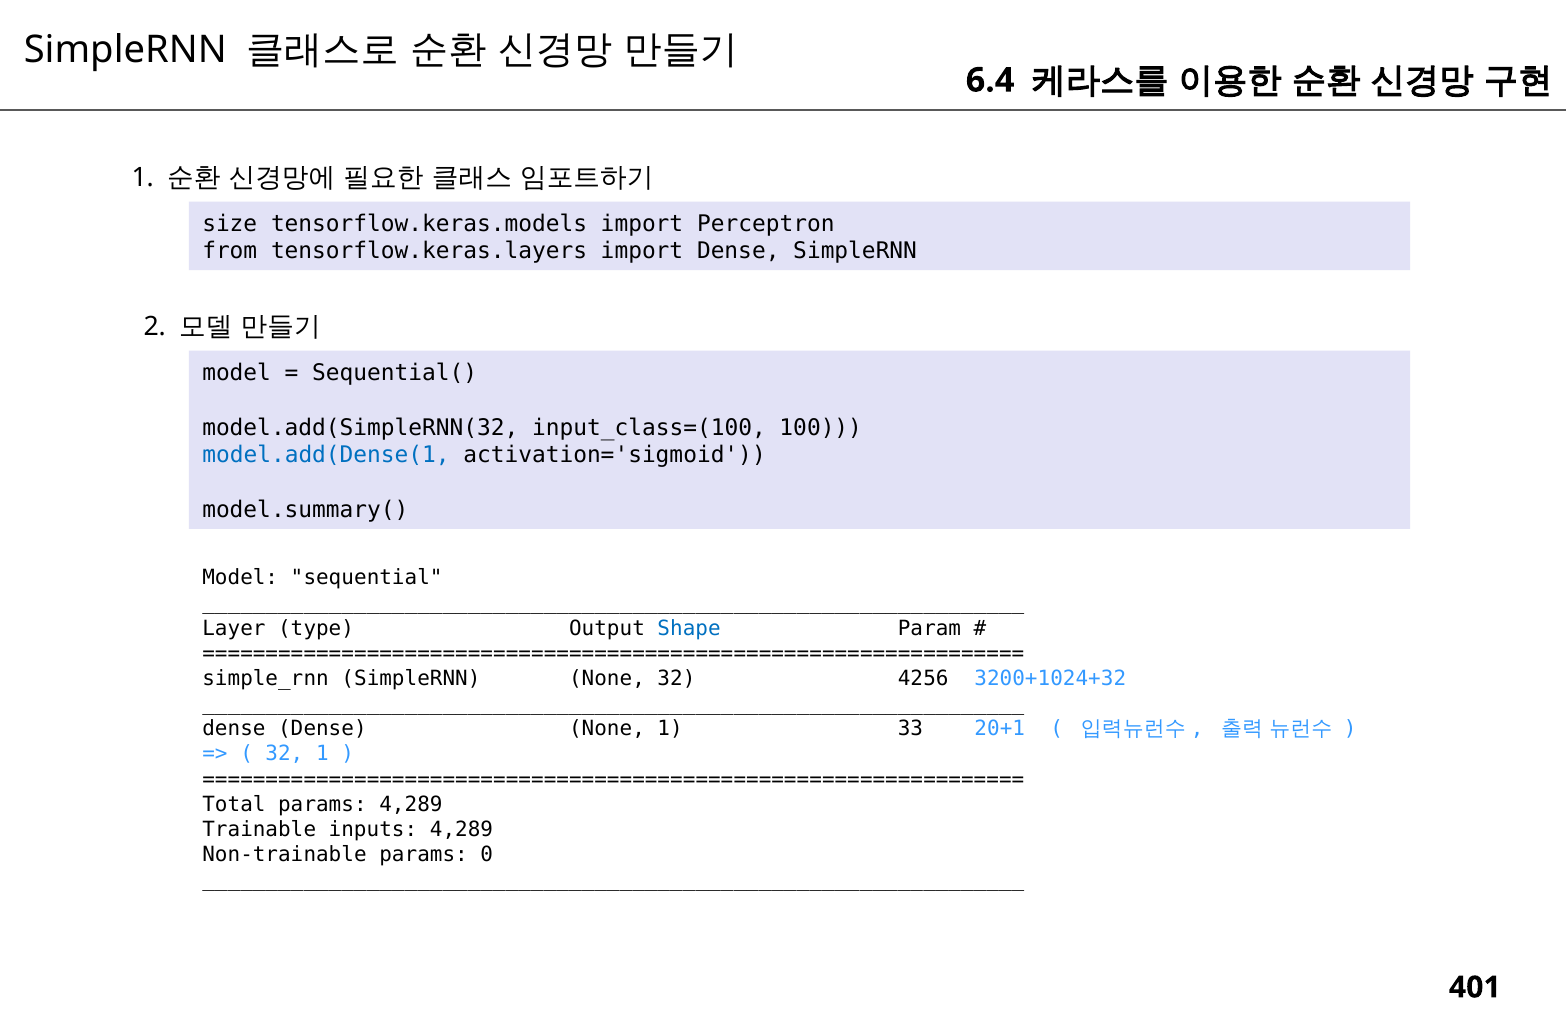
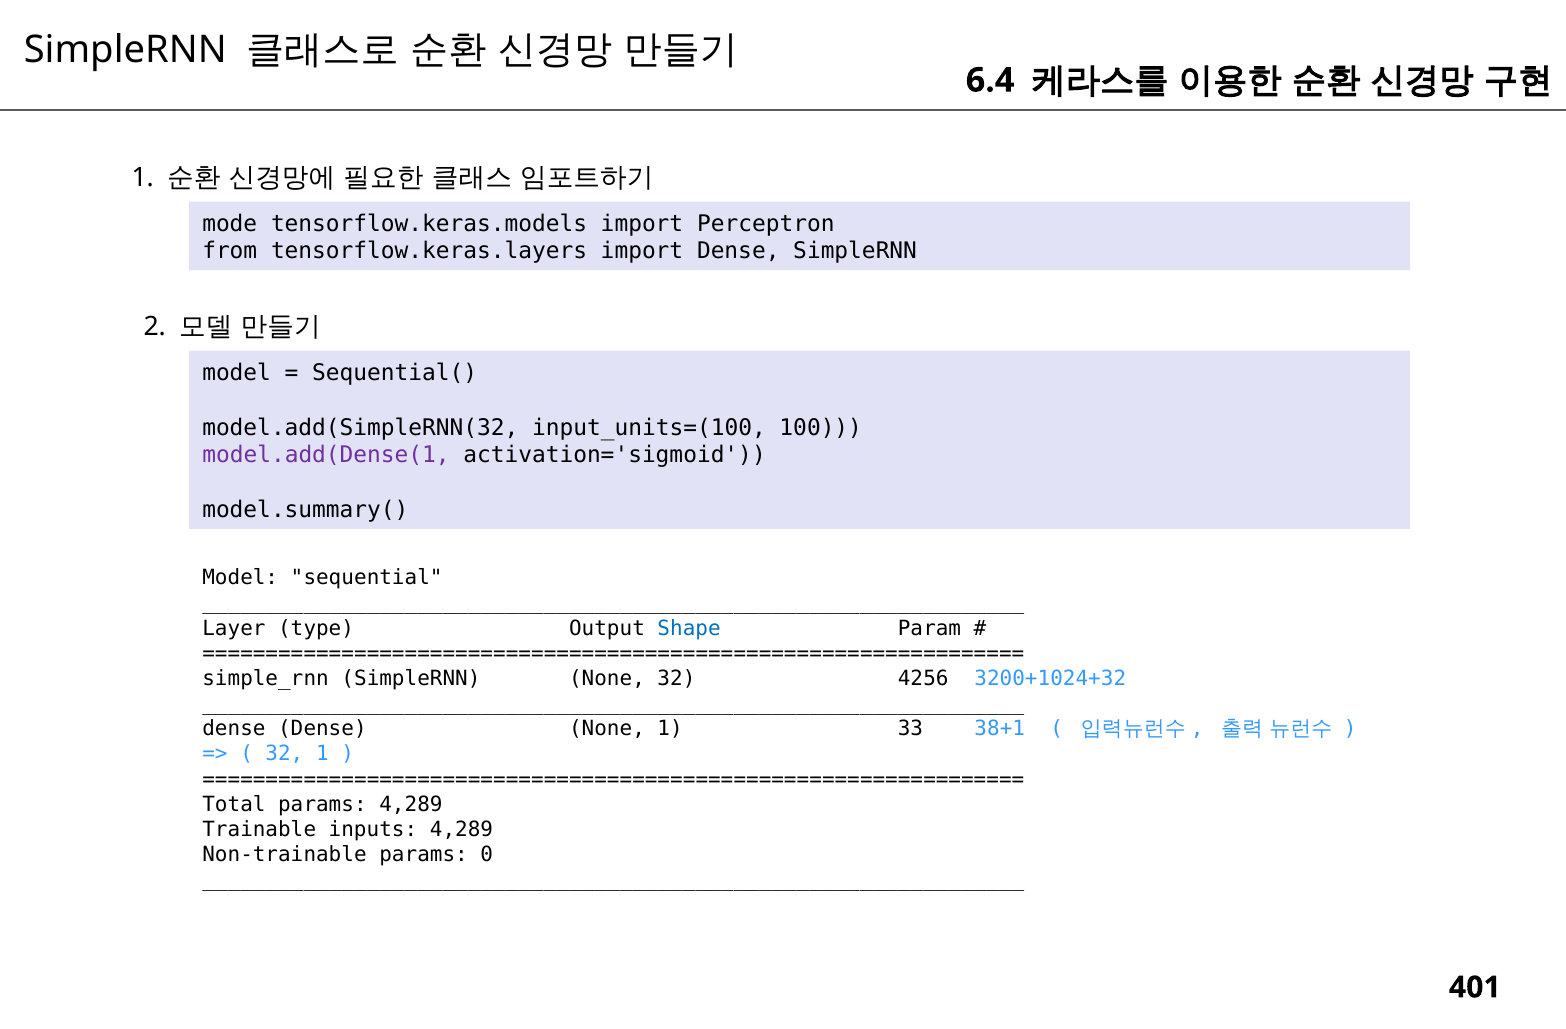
size: size -> mode
input_class=(100: input_class=(100 -> input_units=(100
model.add(Dense(1 colour: blue -> purple
20+1: 20+1 -> 38+1
